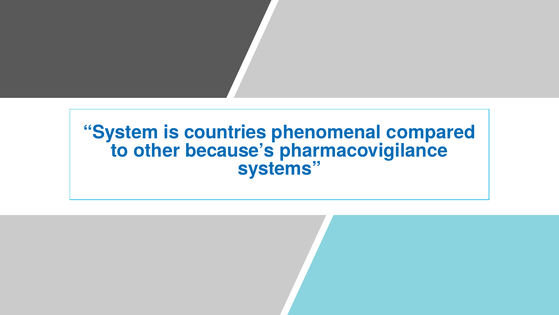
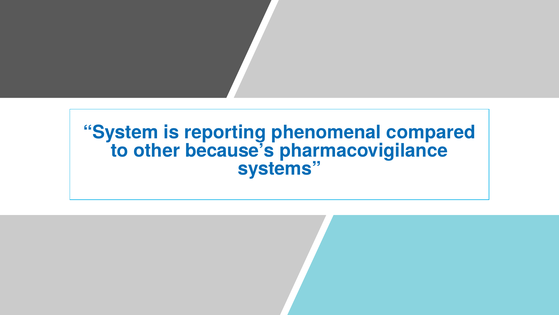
countries: countries -> reporting
